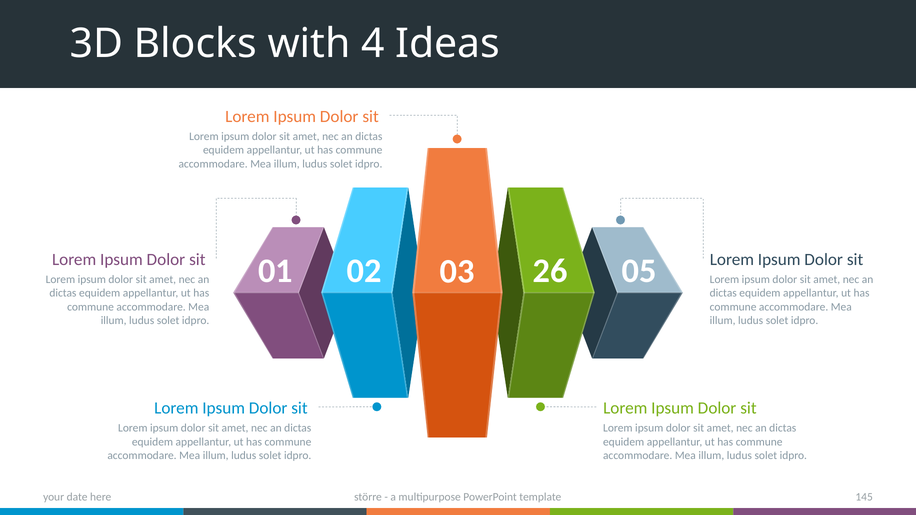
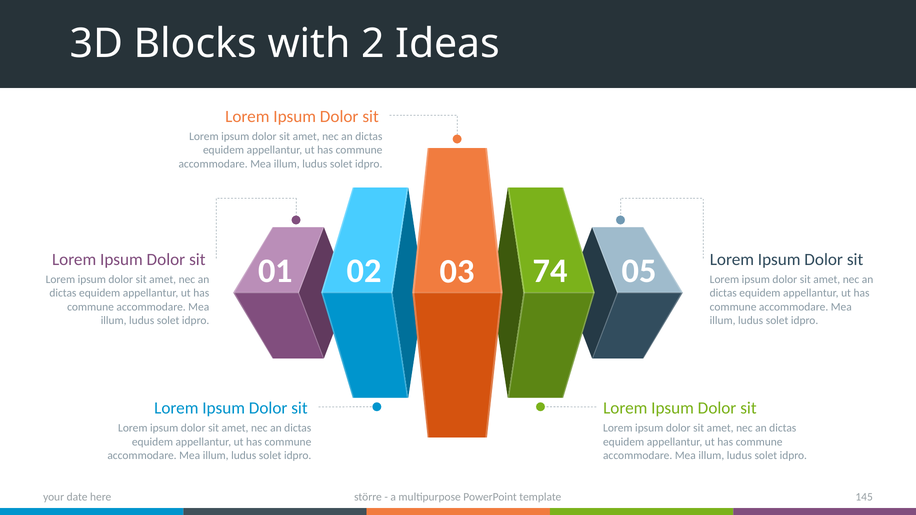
4: 4 -> 2
26: 26 -> 74
